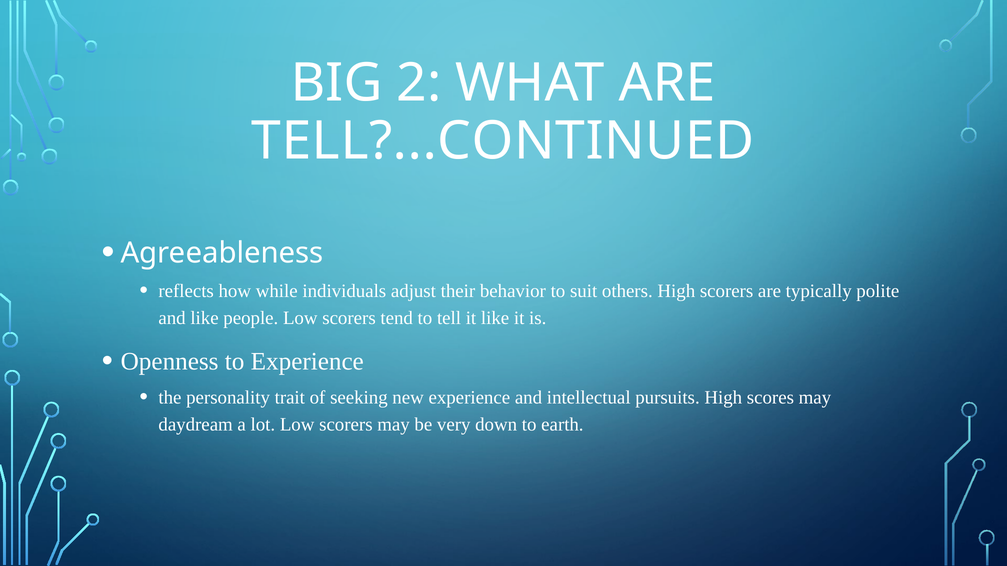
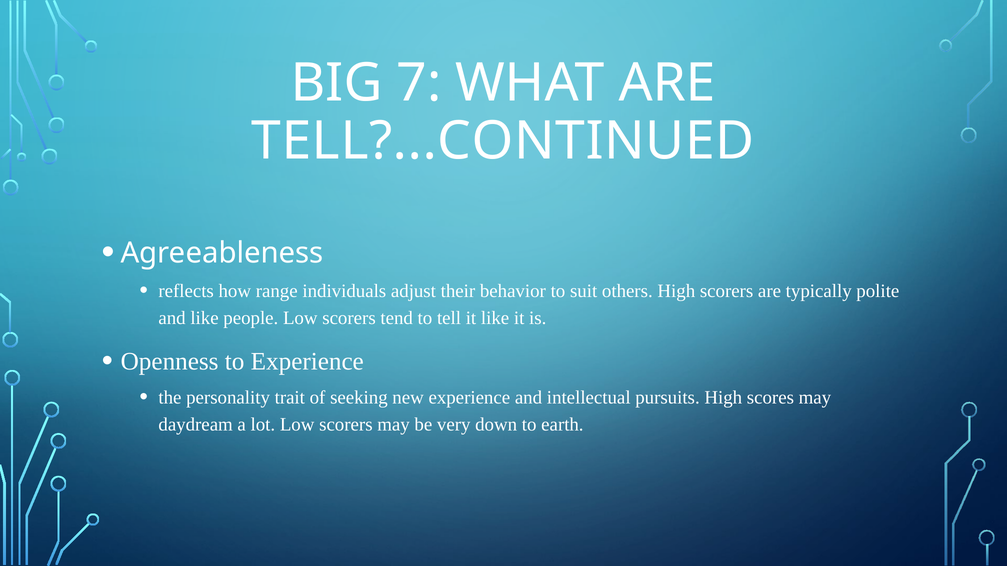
2: 2 -> 7
while: while -> range
